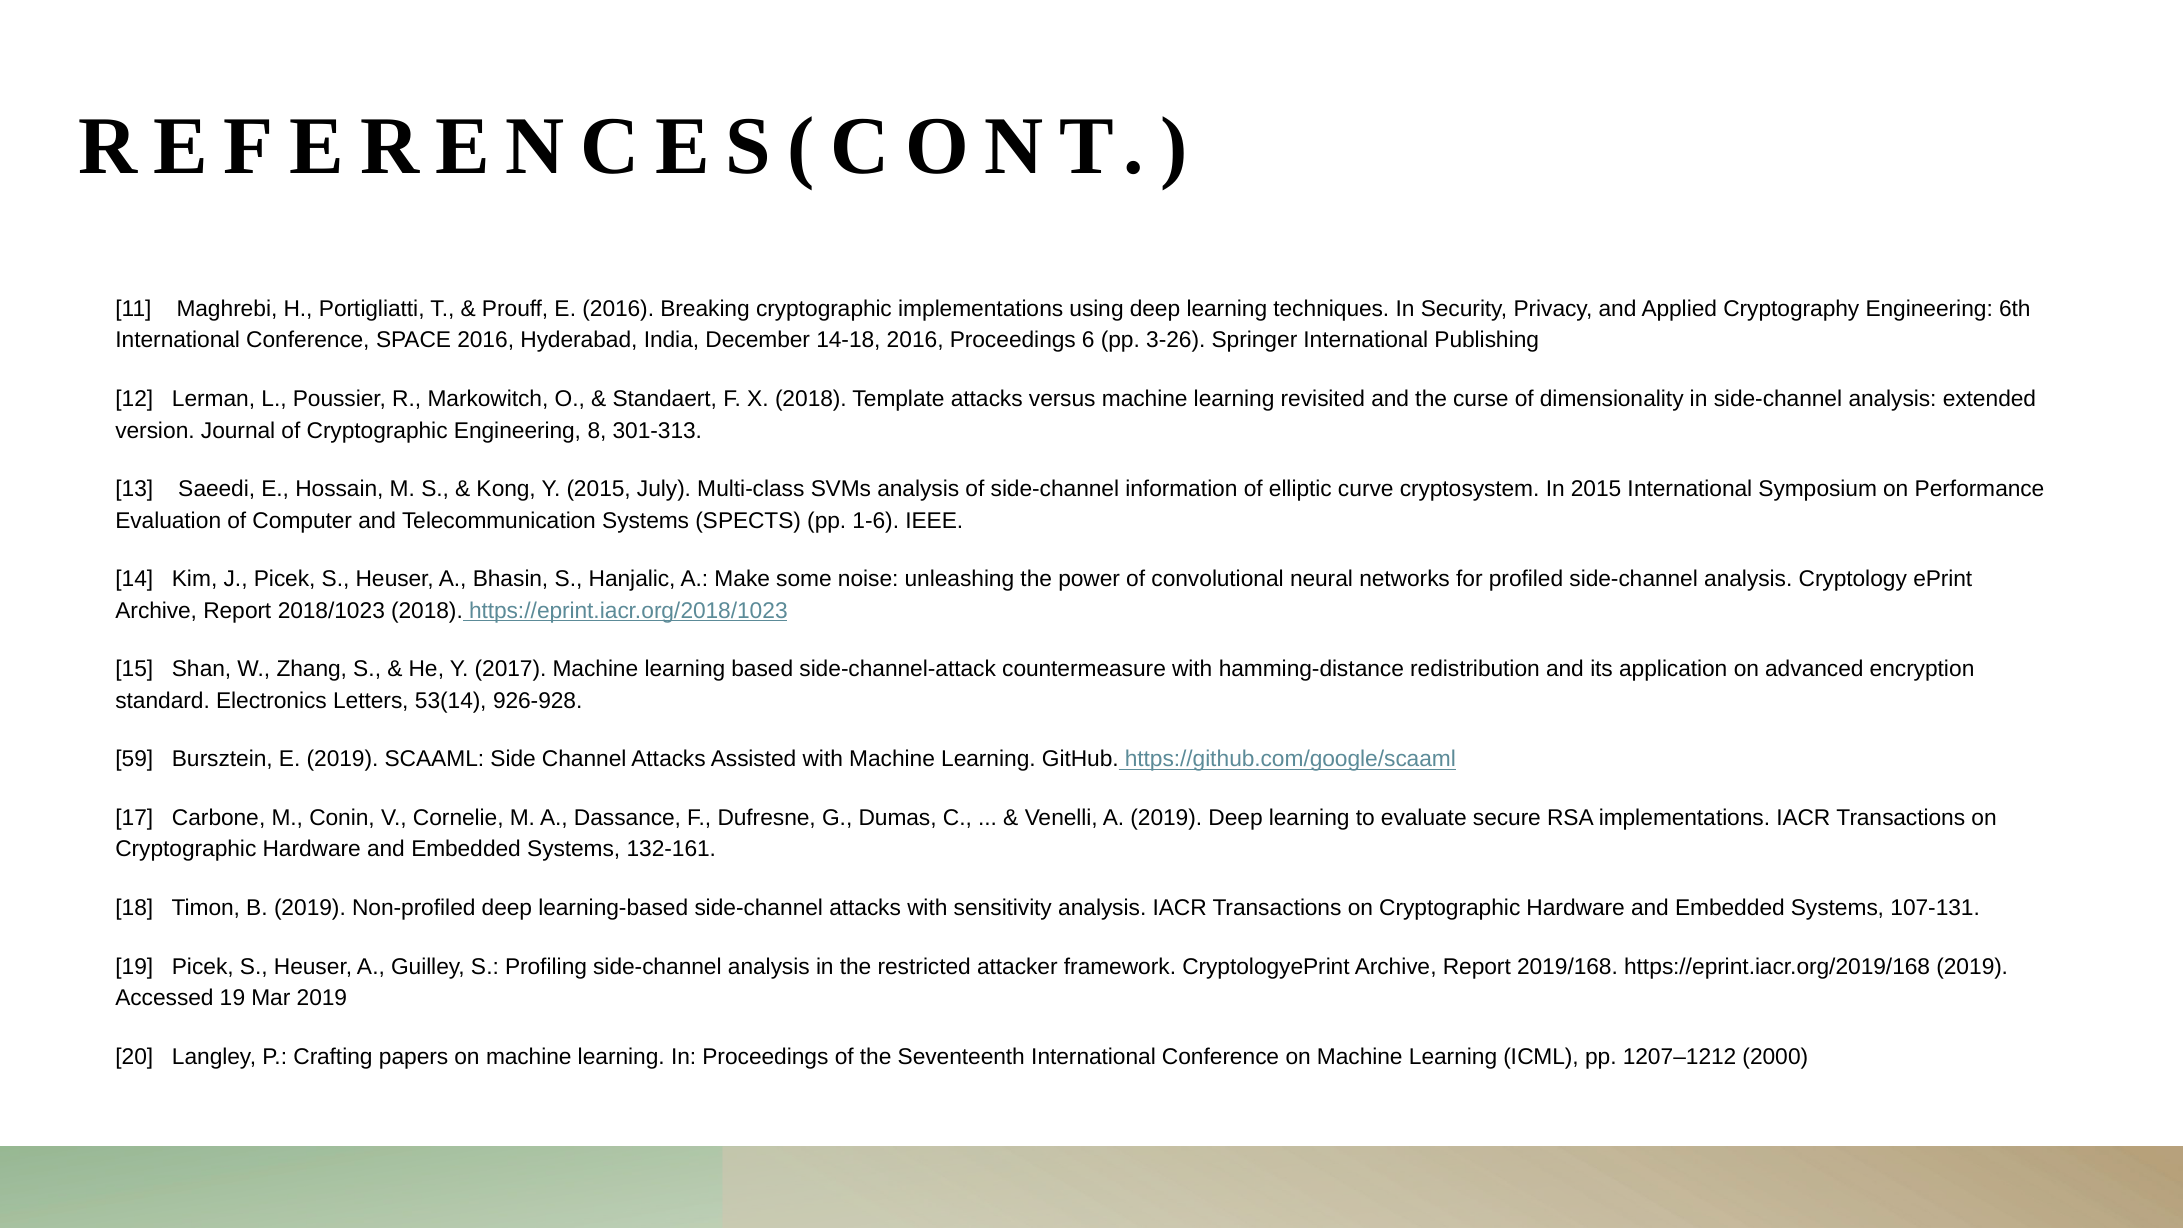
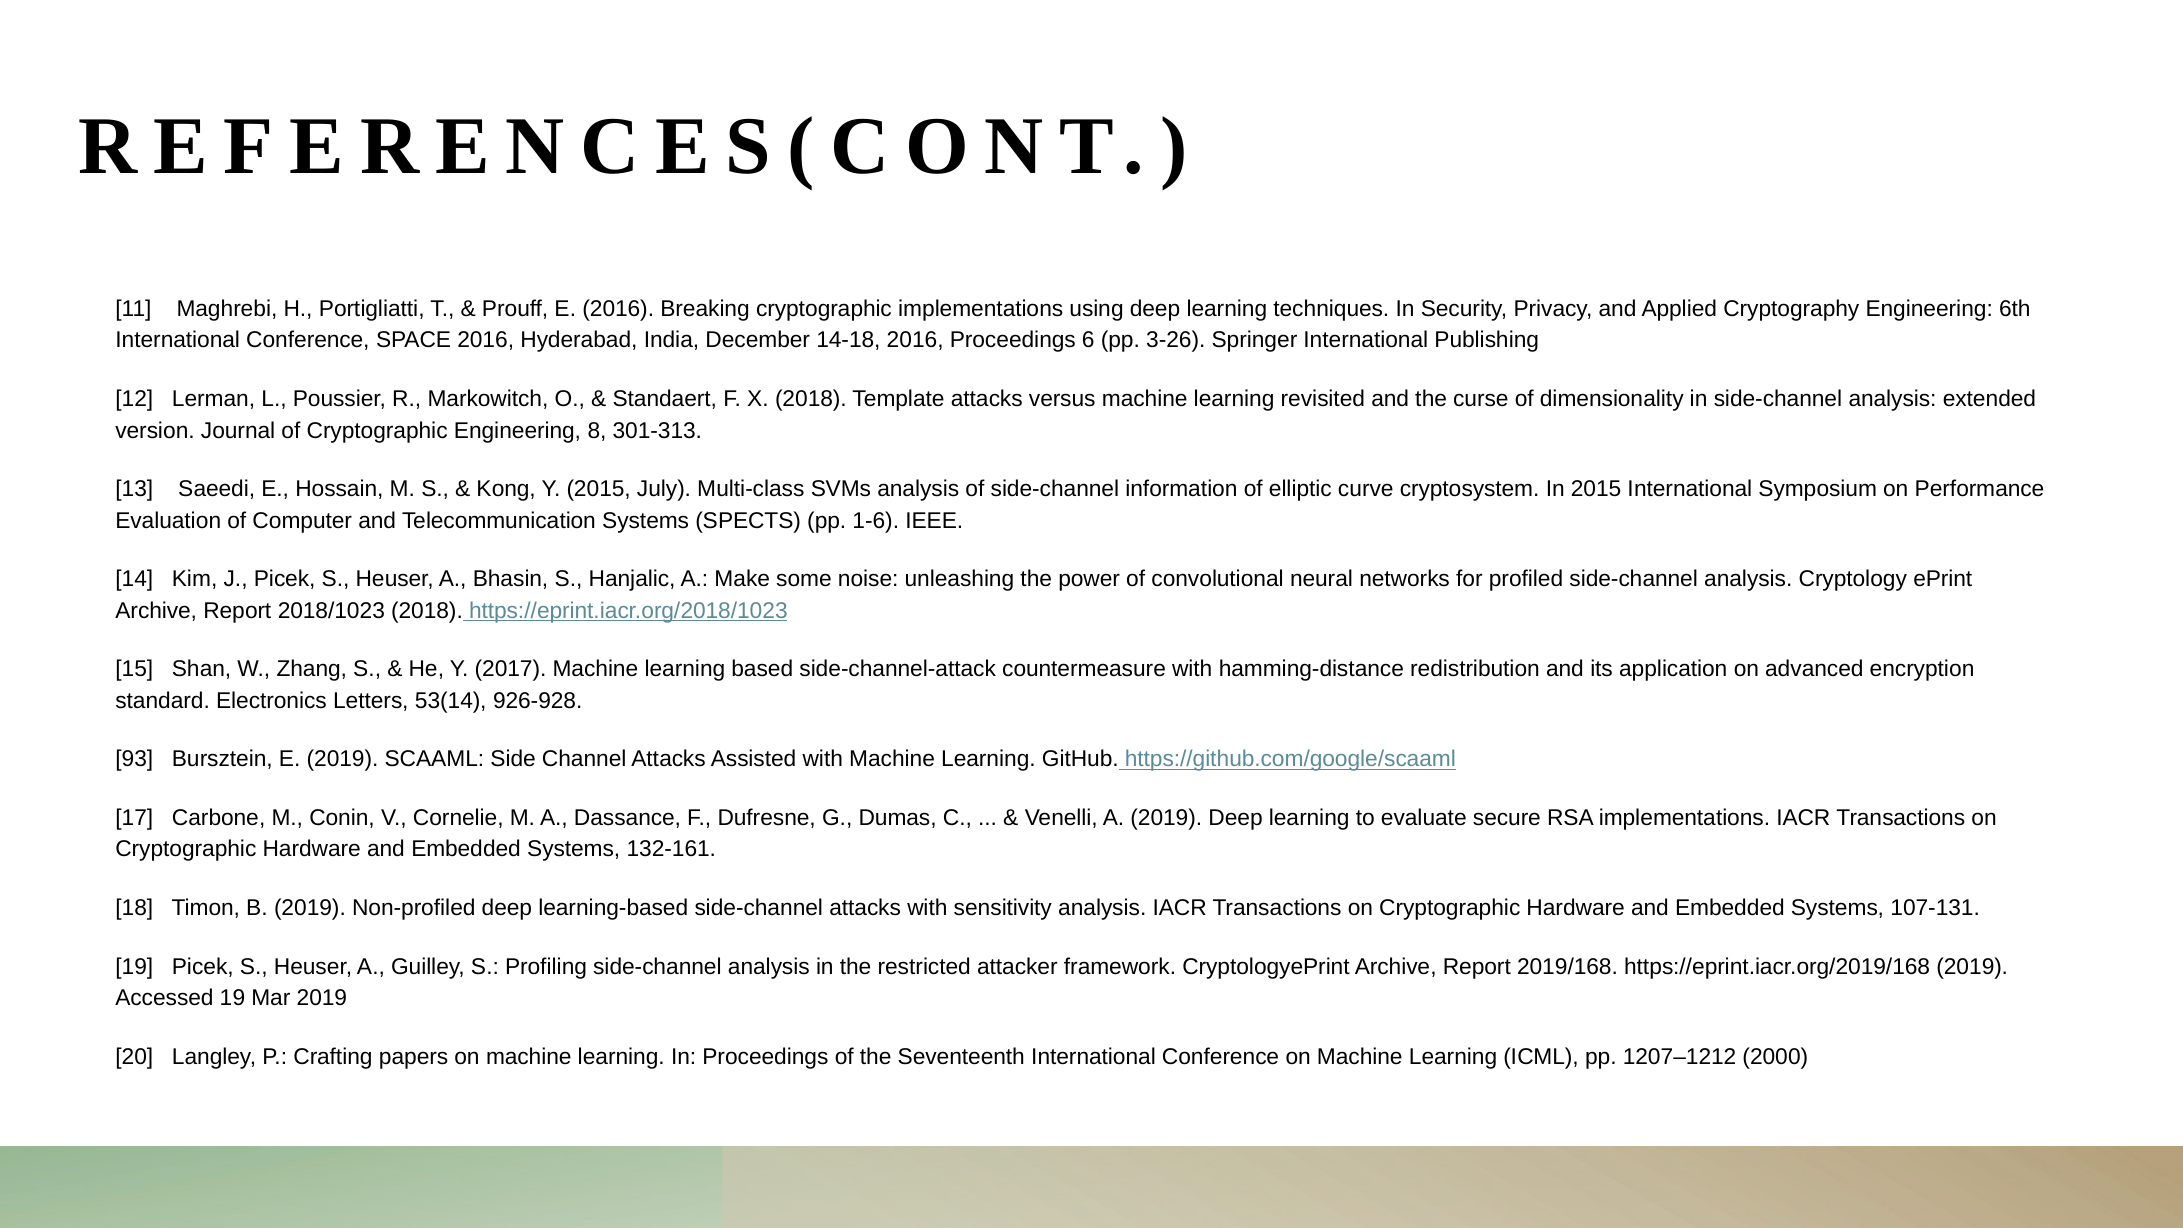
59: 59 -> 93
